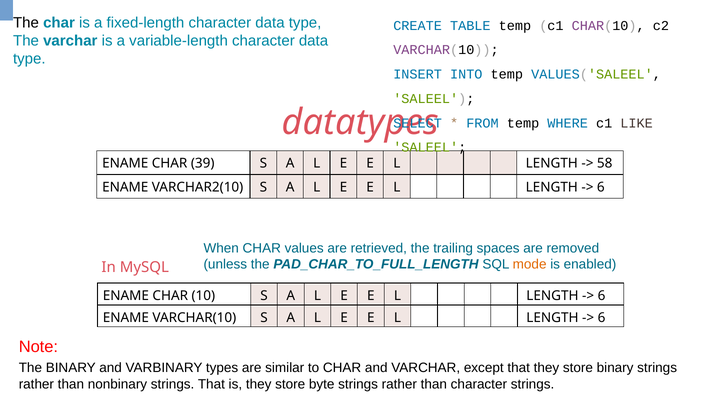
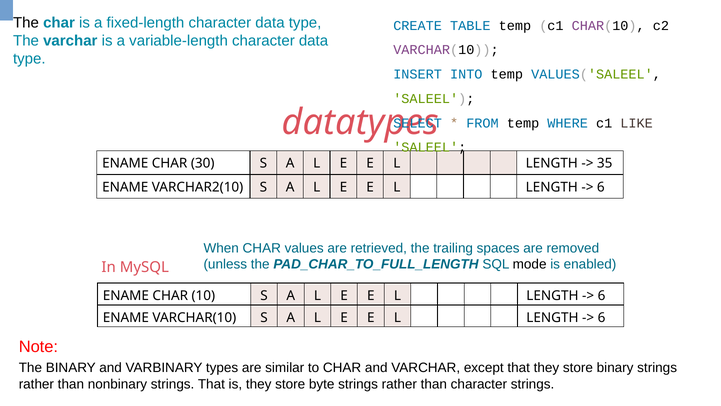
39: 39 -> 30
58: 58 -> 35
mode colour: orange -> black
